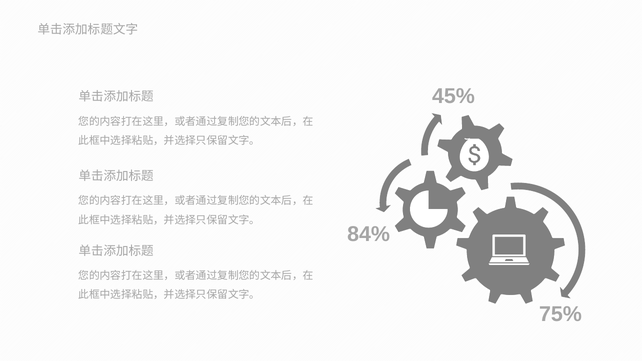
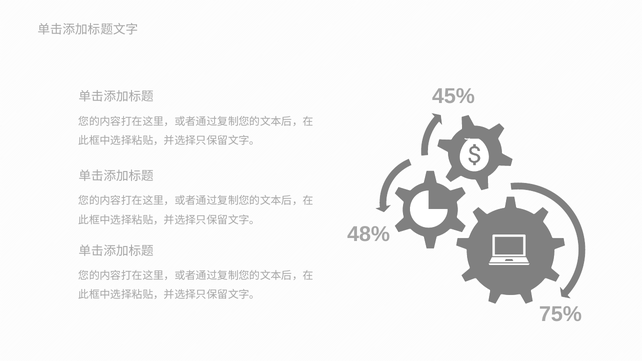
84%: 84% -> 48%
